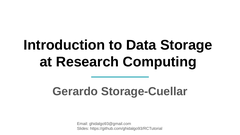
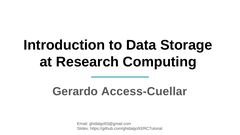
Storage-Cuellar: Storage-Cuellar -> Access-Cuellar
